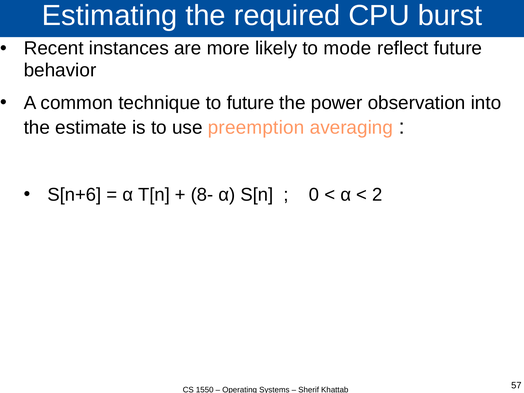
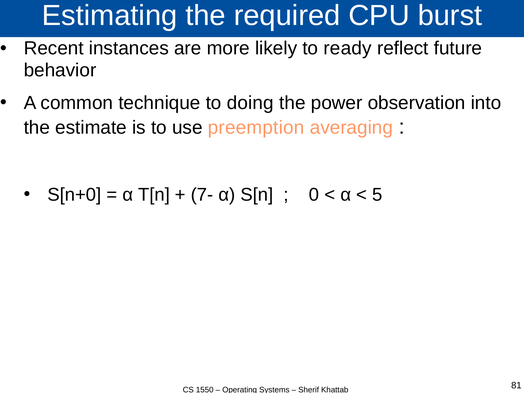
mode: mode -> ready
to future: future -> doing
S[n+6: S[n+6 -> S[n+0
8-: 8- -> 7-
2: 2 -> 5
57: 57 -> 81
